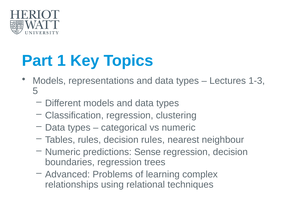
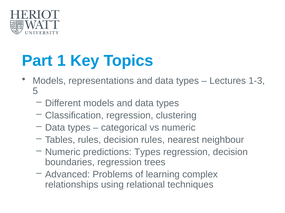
predictions Sense: Sense -> Types
